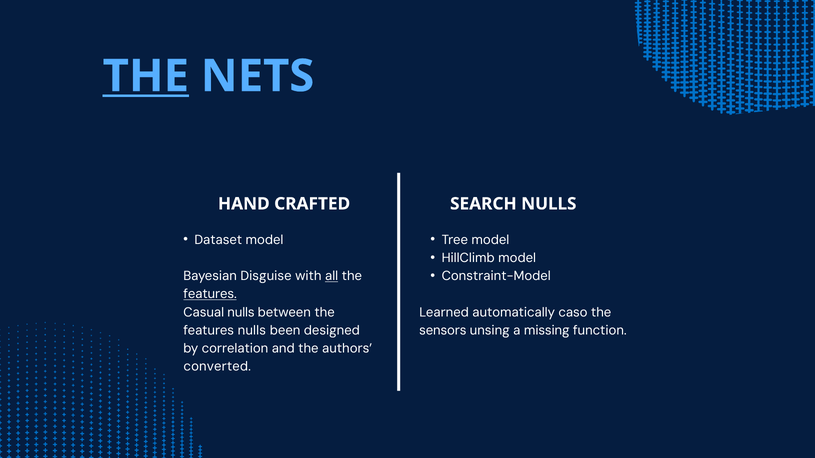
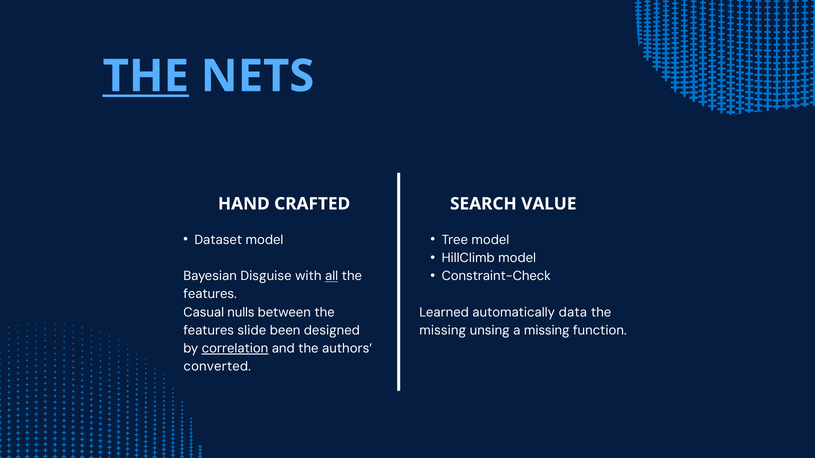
SEARCH NULLS: NULLS -> VALUE
Constraint-Model: Constraint-Model -> Constraint-Check
features at (210, 294) underline: present -> none
caso: caso -> data
features nulls: nulls -> slide
sensors at (443, 331): sensors -> missing
correlation underline: none -> present
